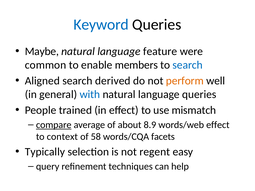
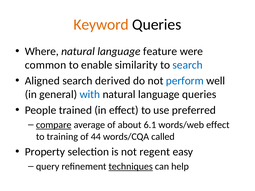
Keyword colour: blue -> orange
Maybe: Maybe -> Where
members: members -> similarity
perform colour: orange -> blue
mismatch: mismatch -> preferred
8.9: 8.9 -> 6.1
context: context -> training
58: 58 -> 44
facets: facets -> called
Typically: Typically -> Property
techniques underline: none -> present
